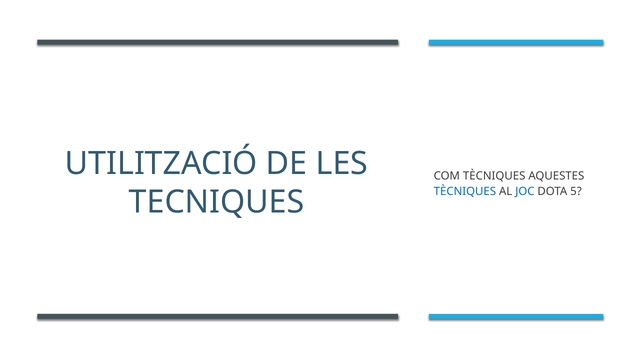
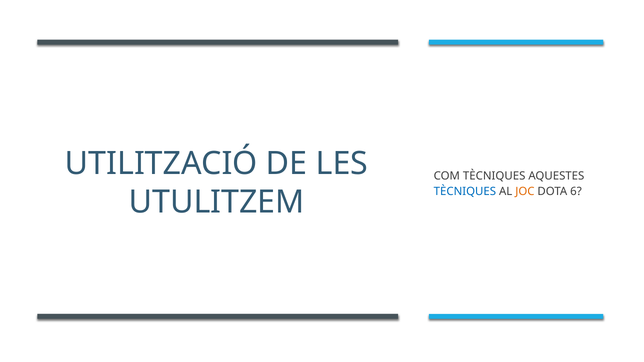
JOC colour: blue -> orange
5: 5 -> 6
TECNIQUES: TECNIQUES -> UTULITZEM
